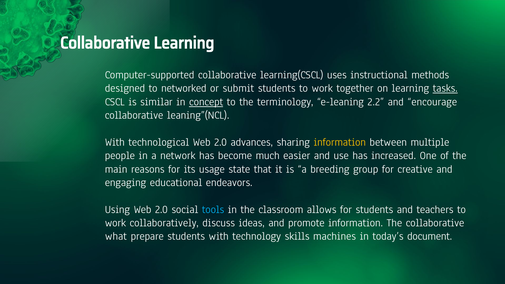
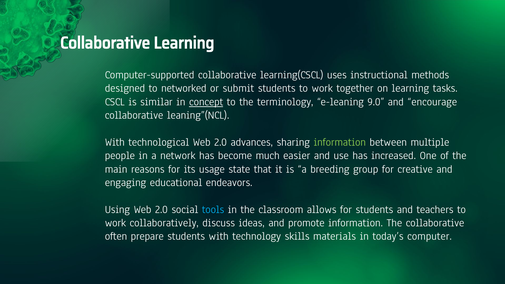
tasks underline: present -> none
2.2: 2.2 -> 9.0
information at (340, 142) colour: yellow -> light green
what: what -> often
machines: machines -> materials
document: document -> computer
